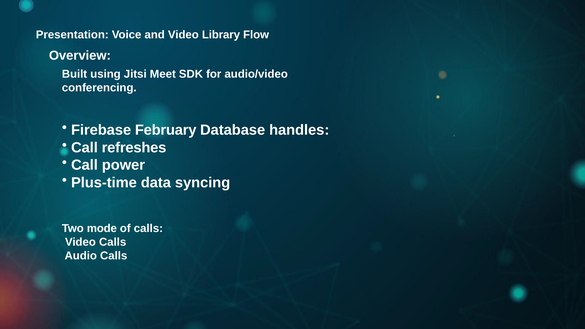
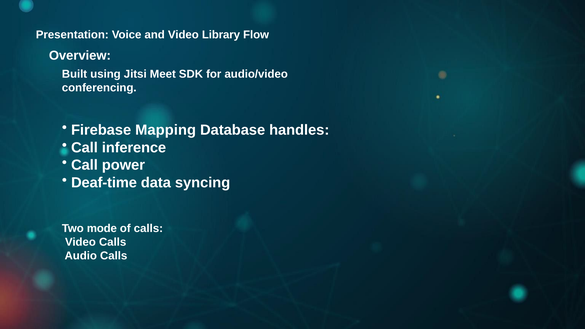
February: February -> Mapping
refreshes: refreshes -> inference
Plus-time: Plus-time -> Deaf-time
